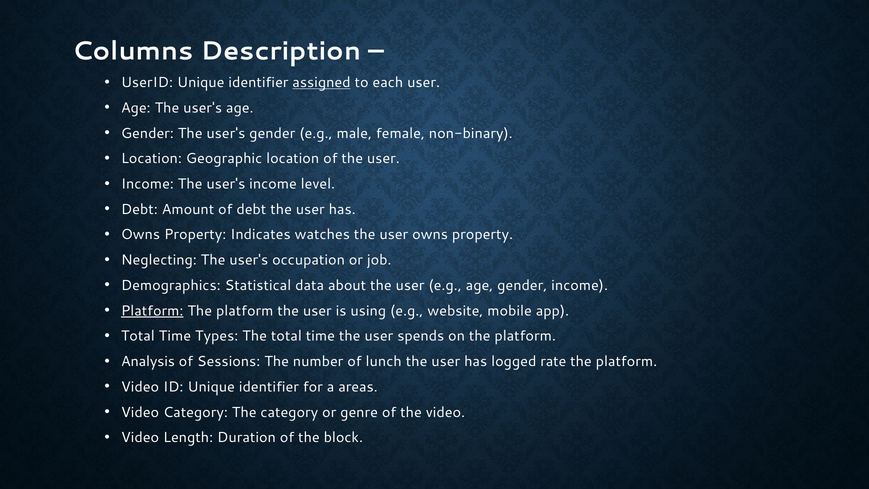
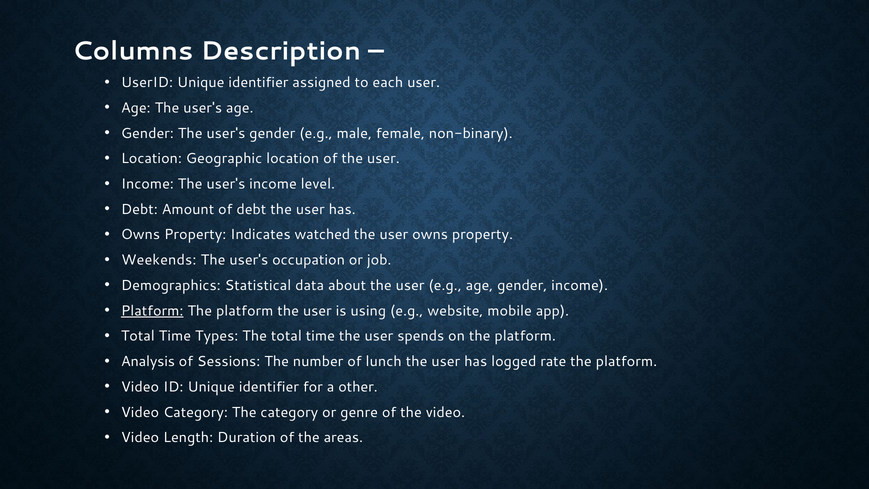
assigned underline: present -> none
watches: watches -> watched
Neglecting: Neglecting -> Weekends
areas: areas -> other
block: block -> areas
